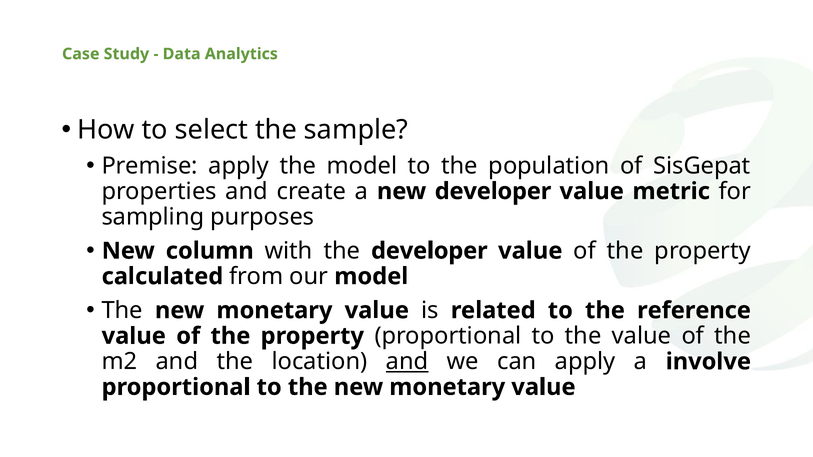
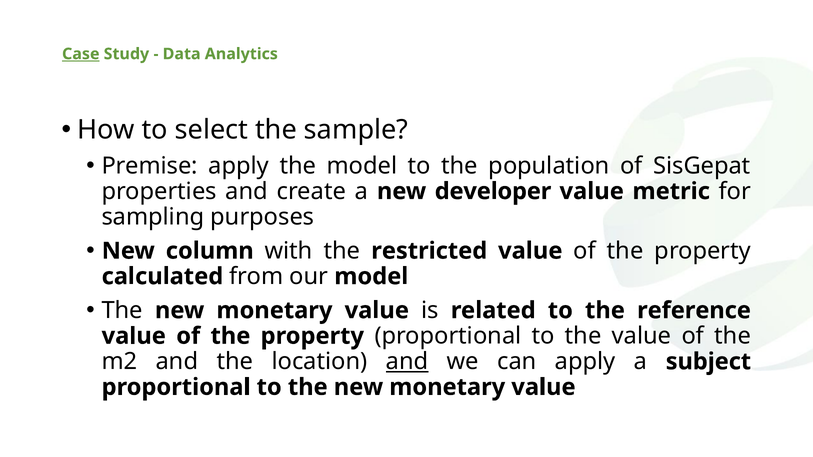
Case underline: none -> present
the developer: developer -> restricted
involve: involve -> subject
